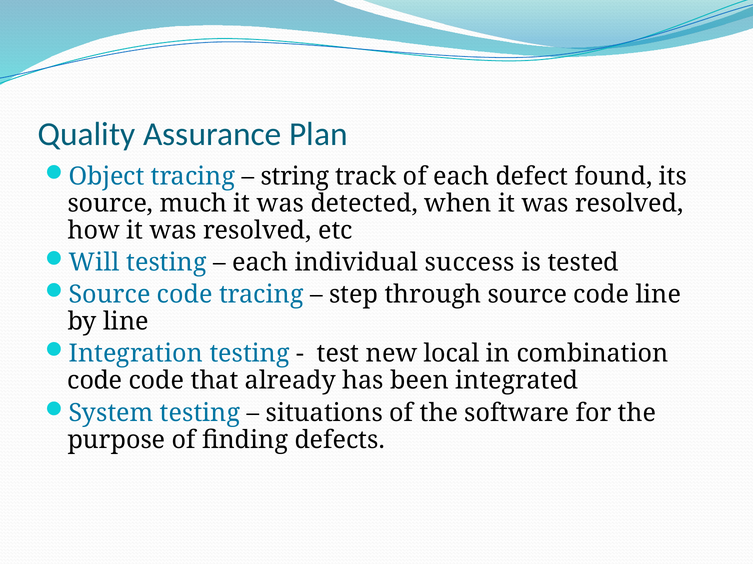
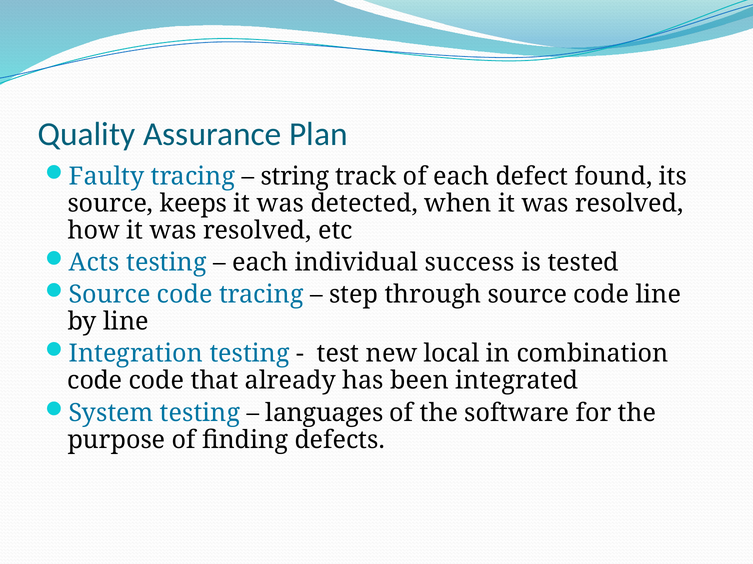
Object: Object -> Faulty
much: much -> keeps
Will: Will -> Acts
situations: situations -> languages
